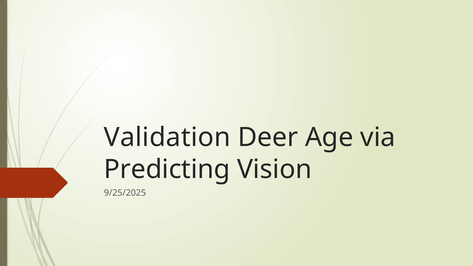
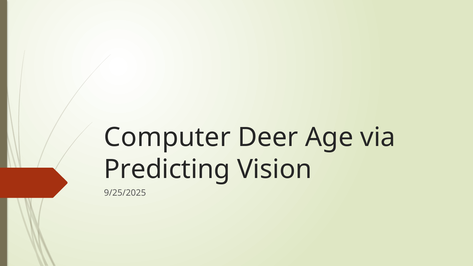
Validation: Validation -> Computer
